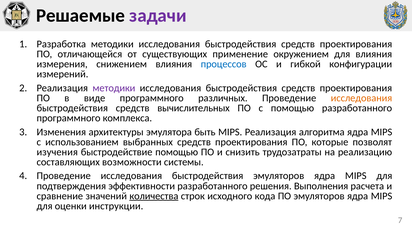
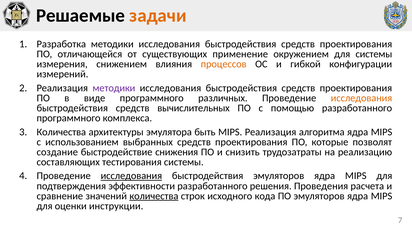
задачи colour: purple -> orange
для влияния: влияния -> системы
процессов colour: blue -> orange
Изменения at (61, 132): Изменения -> Количества
изучения: изучения -> создание
быстродействие помощью: помощью -> снижения
возможности: возможности -> тестирования
исследования at (131, 176) underline: none -> present
Выполнения: Выполнения -> Проведения
